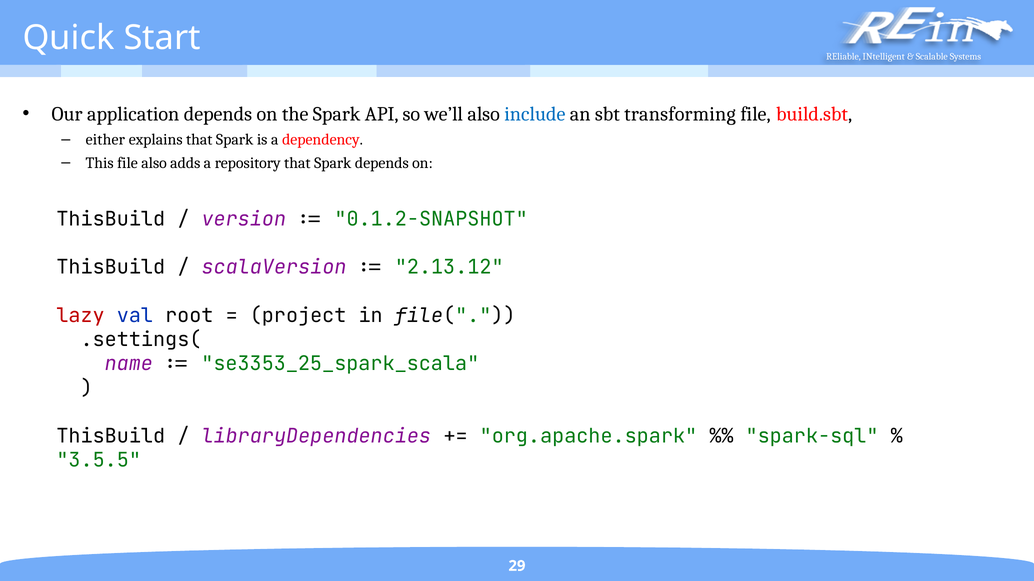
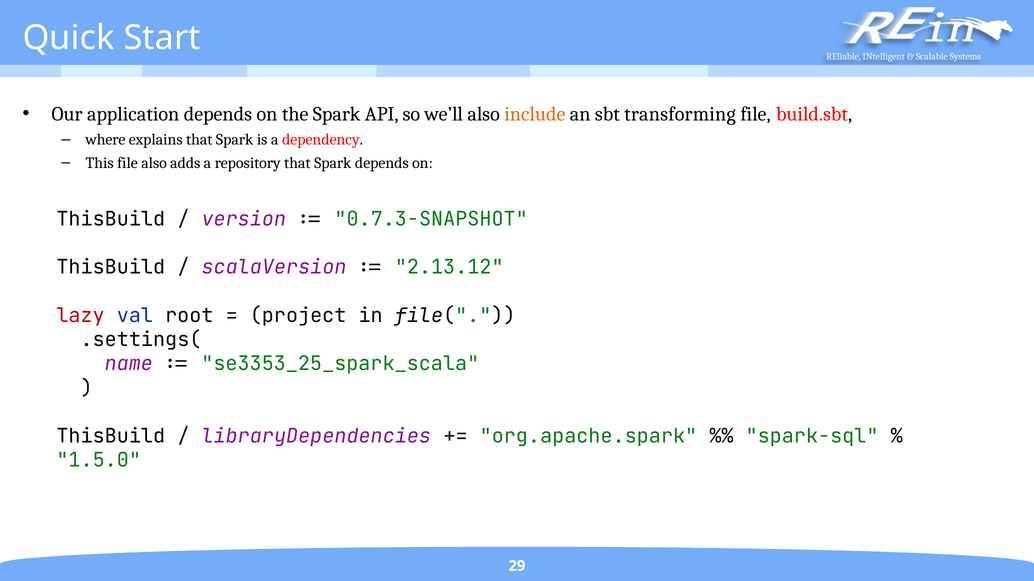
include colour: blue -> orange
either: either -> where
0.1.2-SNAPSHOT: 0.1.2-SNAPSHOT -> 0.7.3-SNAPSHOT
3.5.5: 3.5.5 -> 1.5.0
